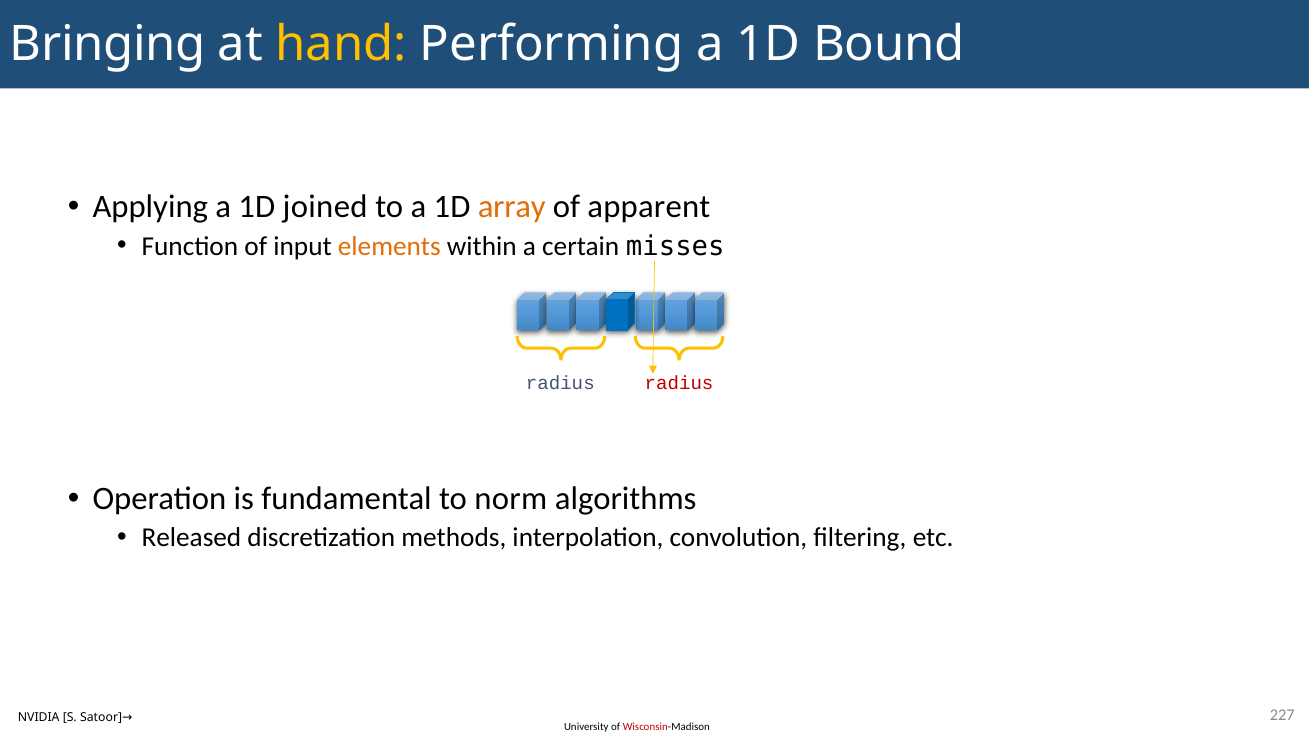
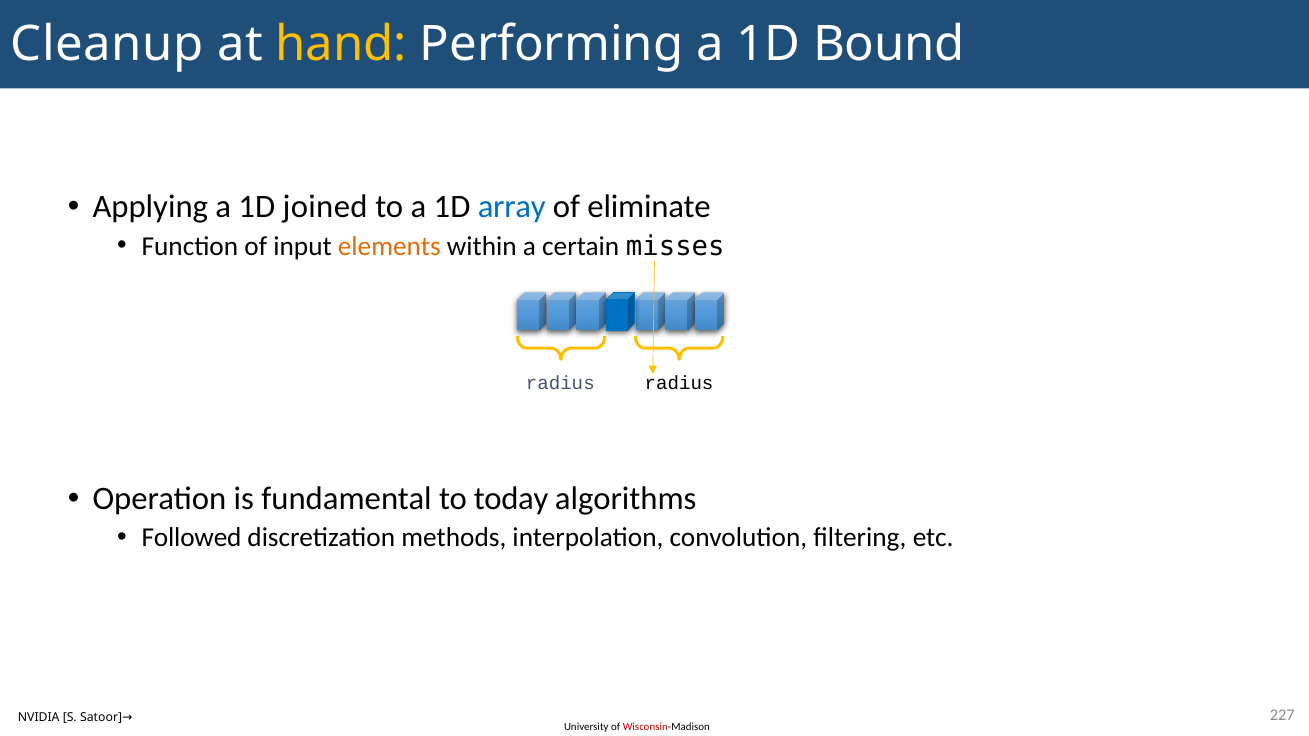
Bringing: Bringing -> Cleanup
array colour: orange -> blue
apparent: apparent -> eliminate
radius at (679, 383) colour: red -> black
norm: norm -> today
Released: Released -> Followed
